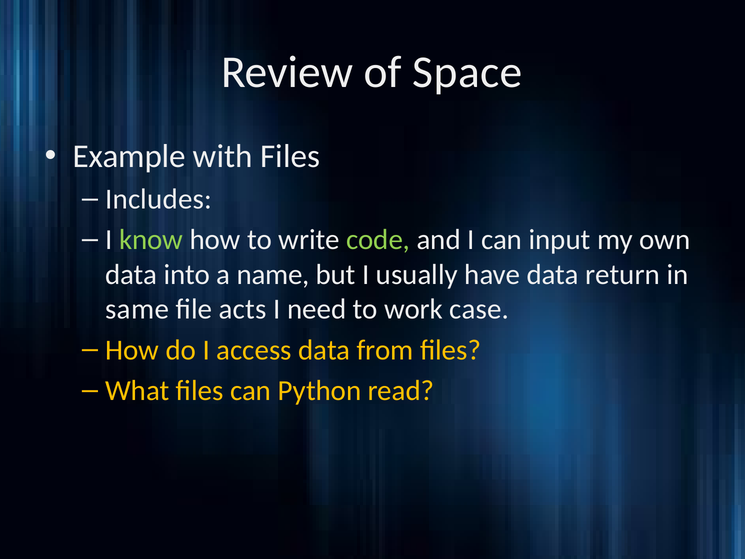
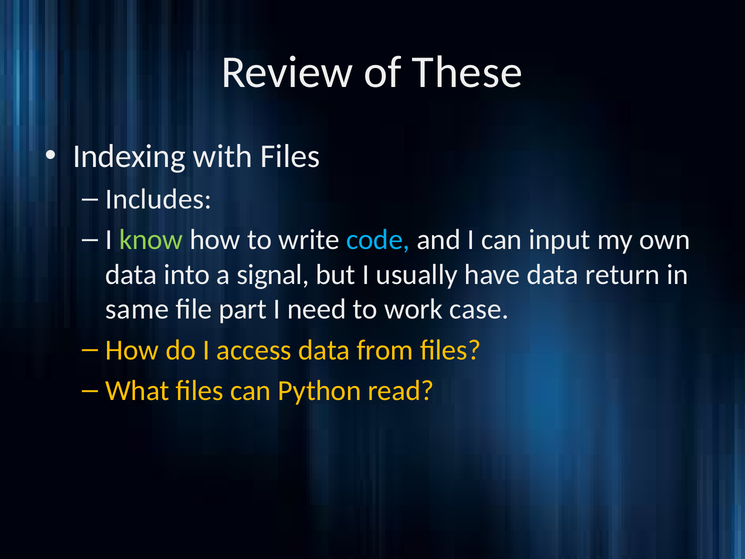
Space: Space -> These
Example: Example -> Indexing
code colour: light green -> light blue
name: name -> signal
acts: acts -> part
